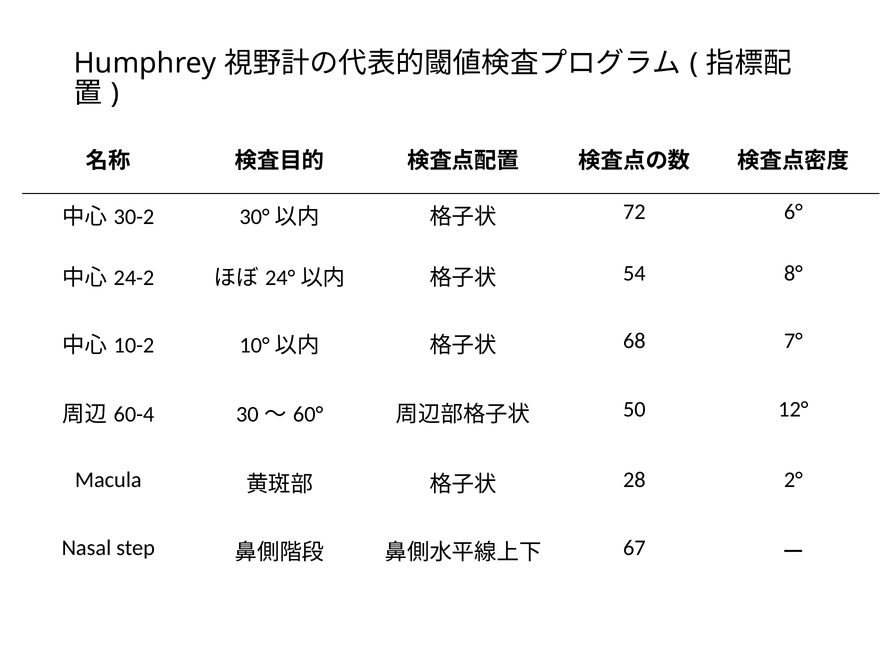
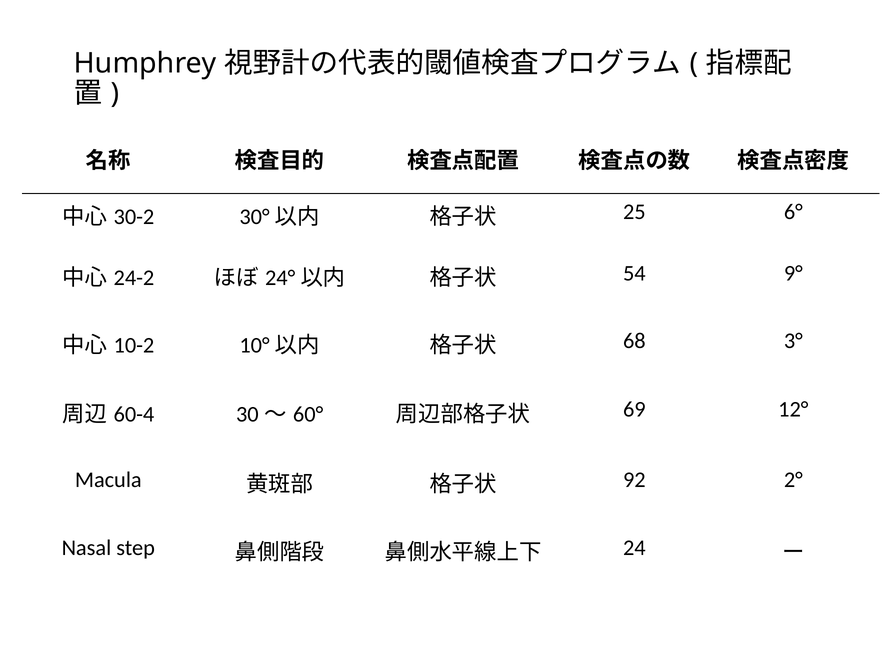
72: 72 -> 25
8°: 8° -> 9°
7°: 7° -> 3°
50: 50 -> 69
28: 28 -> 92
67: 67 -> 24
